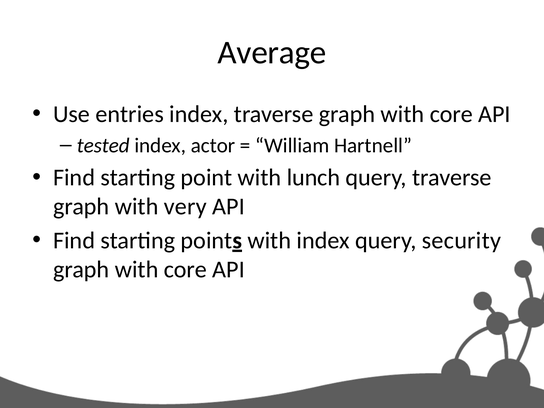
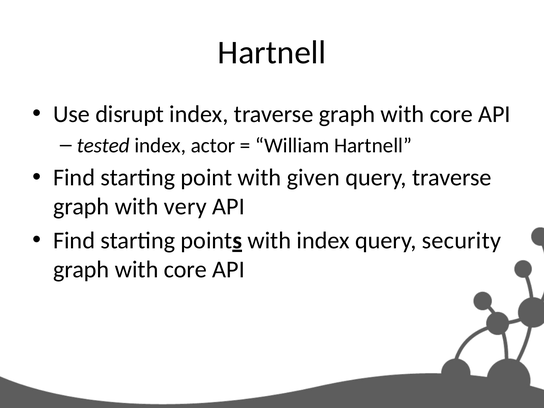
Average at (272, 53): Average -> Hartnell
entries: entries -> disrupt
lunch: lunch -> given
